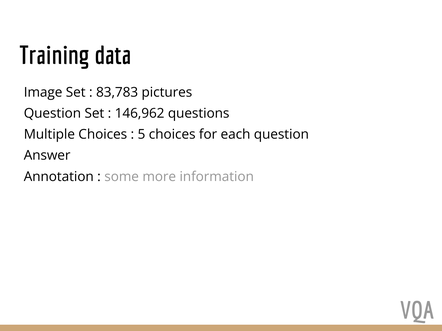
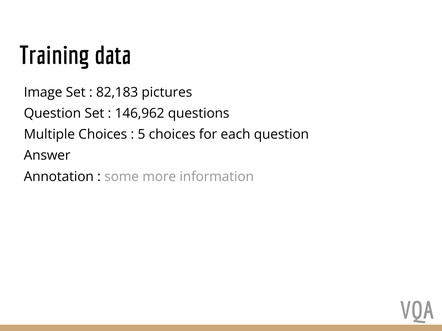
83,783: 83,783 -> 82,183
